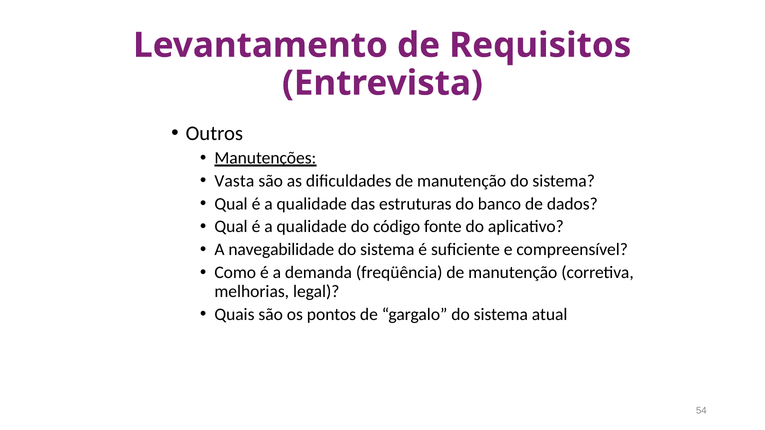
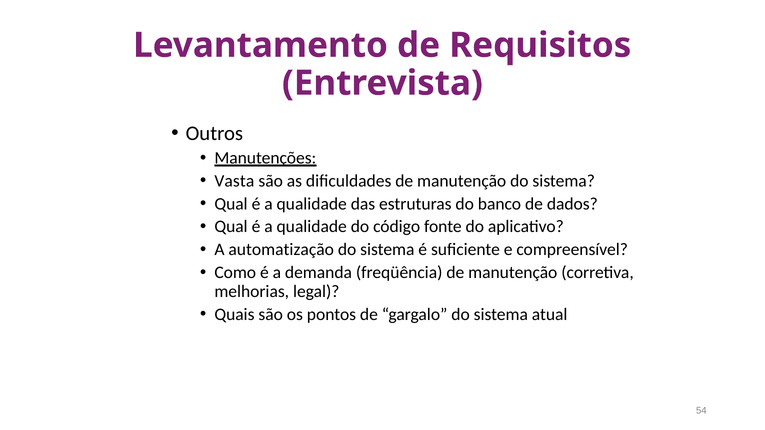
navegabilidade: navegabilidade -> automatização
